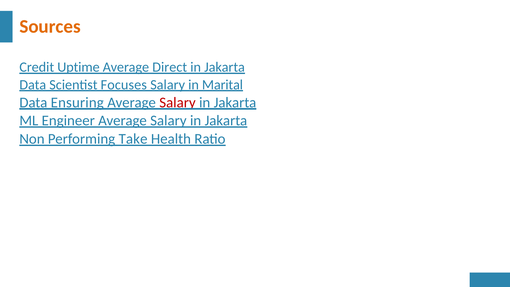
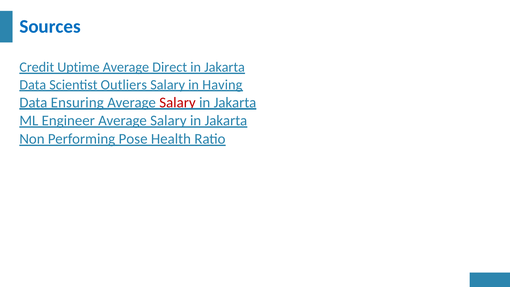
Sources colour: orange -> blue
Focuses: Focuses -> Outliers
Marital: Marital -> Having
Take: Take -> Pose
